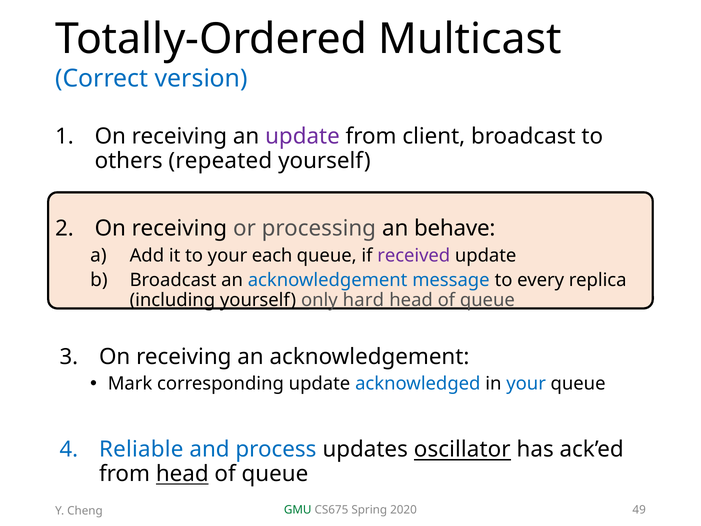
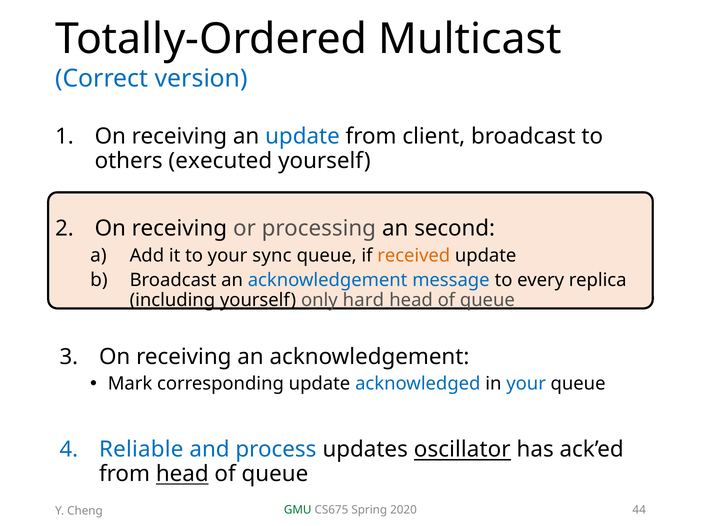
update at (302, 136) colour: purple -> blue
repeated: repeated -> executed
behave: behave -> second
each: each -> sync
received colour: purple -> orange
49: 49 -> 44
